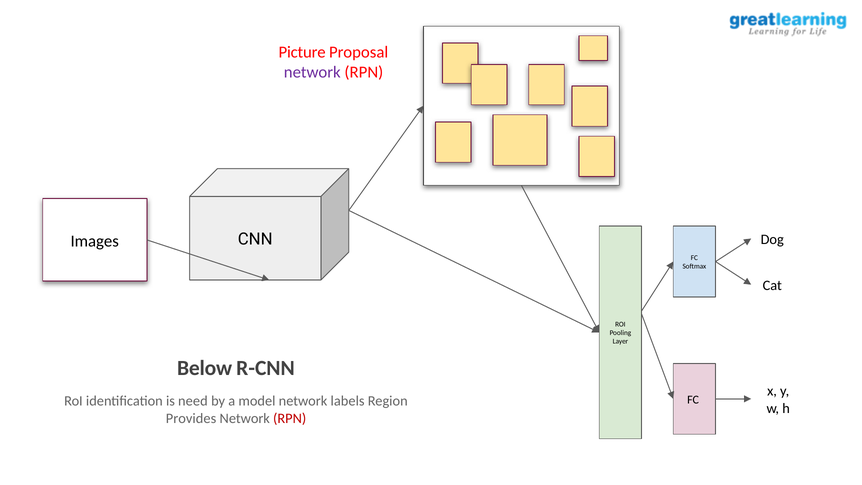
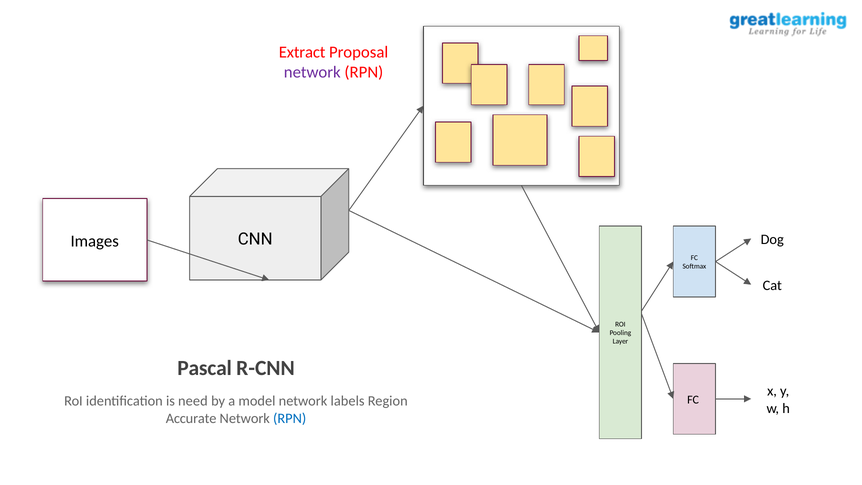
Picture: Picture -> Extract
Below: Below -> Pascal
Provides: Provides -> Accurate
RPN at (290, 418) colour: red -> blue
